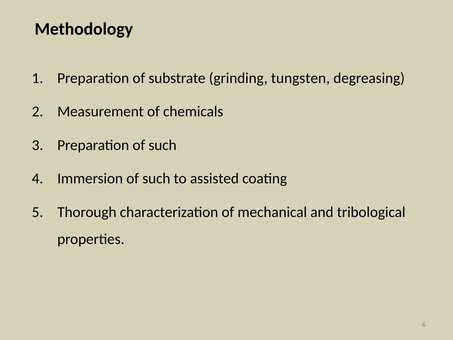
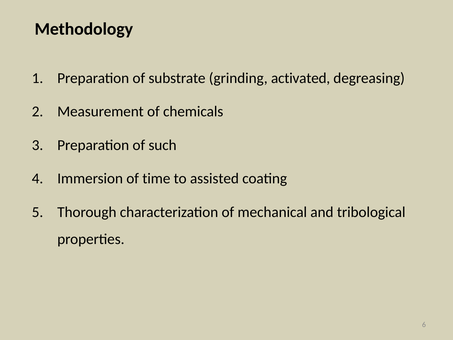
tungsten: tungsten -> activated
Immersion of such: such -> time
